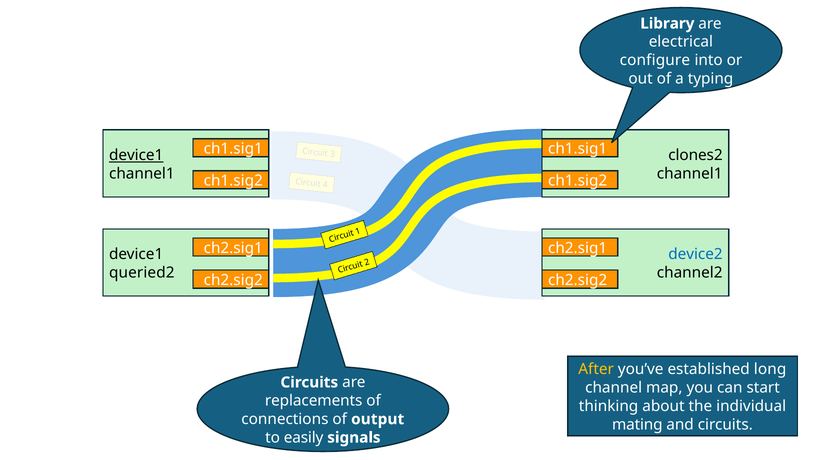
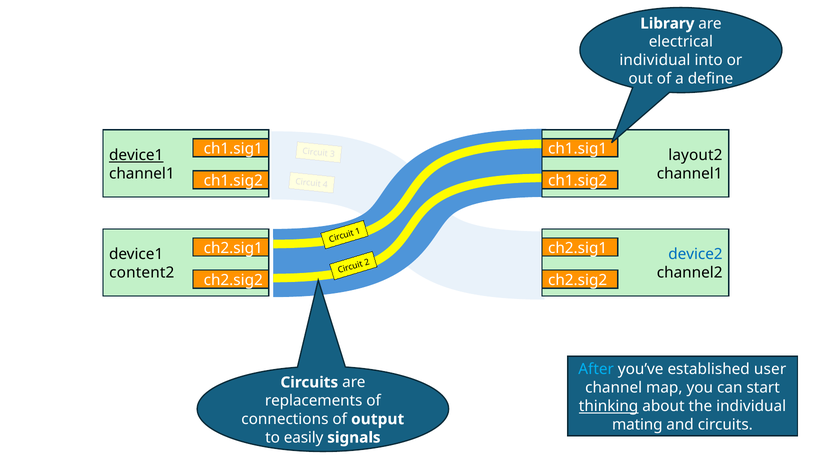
configure at (655, 60): configure -> individual
typing: typing -> define
clones2: clones2 -> layout2
queried2: queried2 -> content2
After colour: yellow -> light blue
long: long -> user
thinking underline: none -> present
